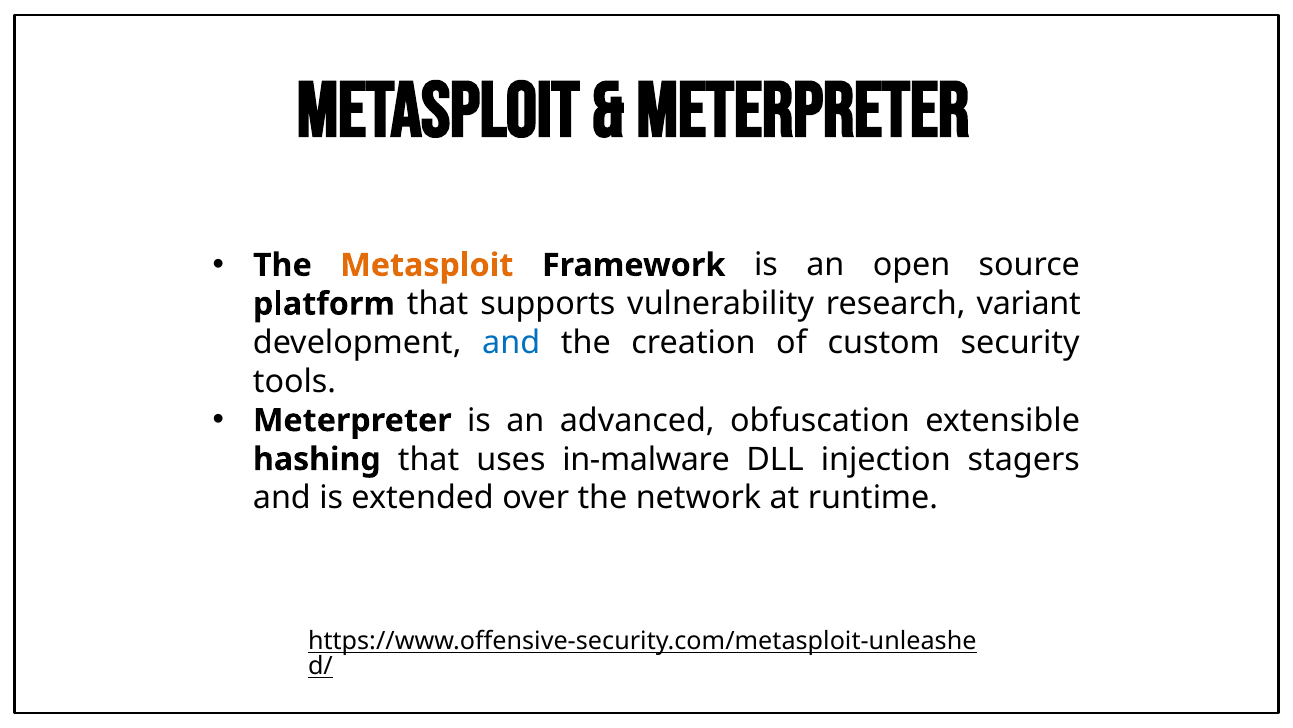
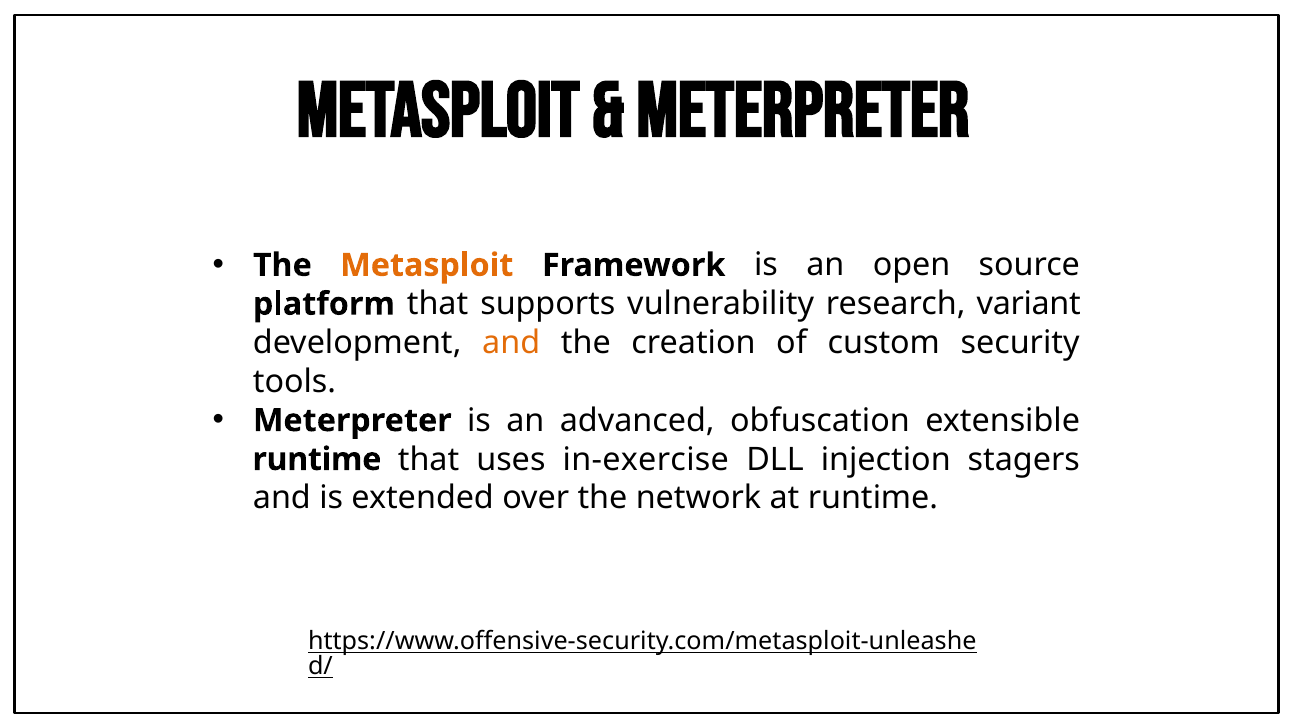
and at (511, 343) colour: blue -> orange
hashing at (317, 459): hashing -> runtime
in-malware: in-malware -> in-exercise
